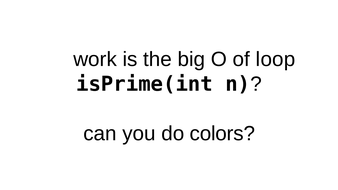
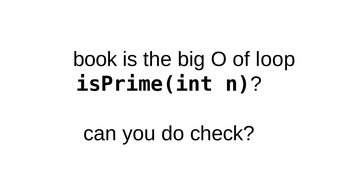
work: work -> book
colors: colors -> check
